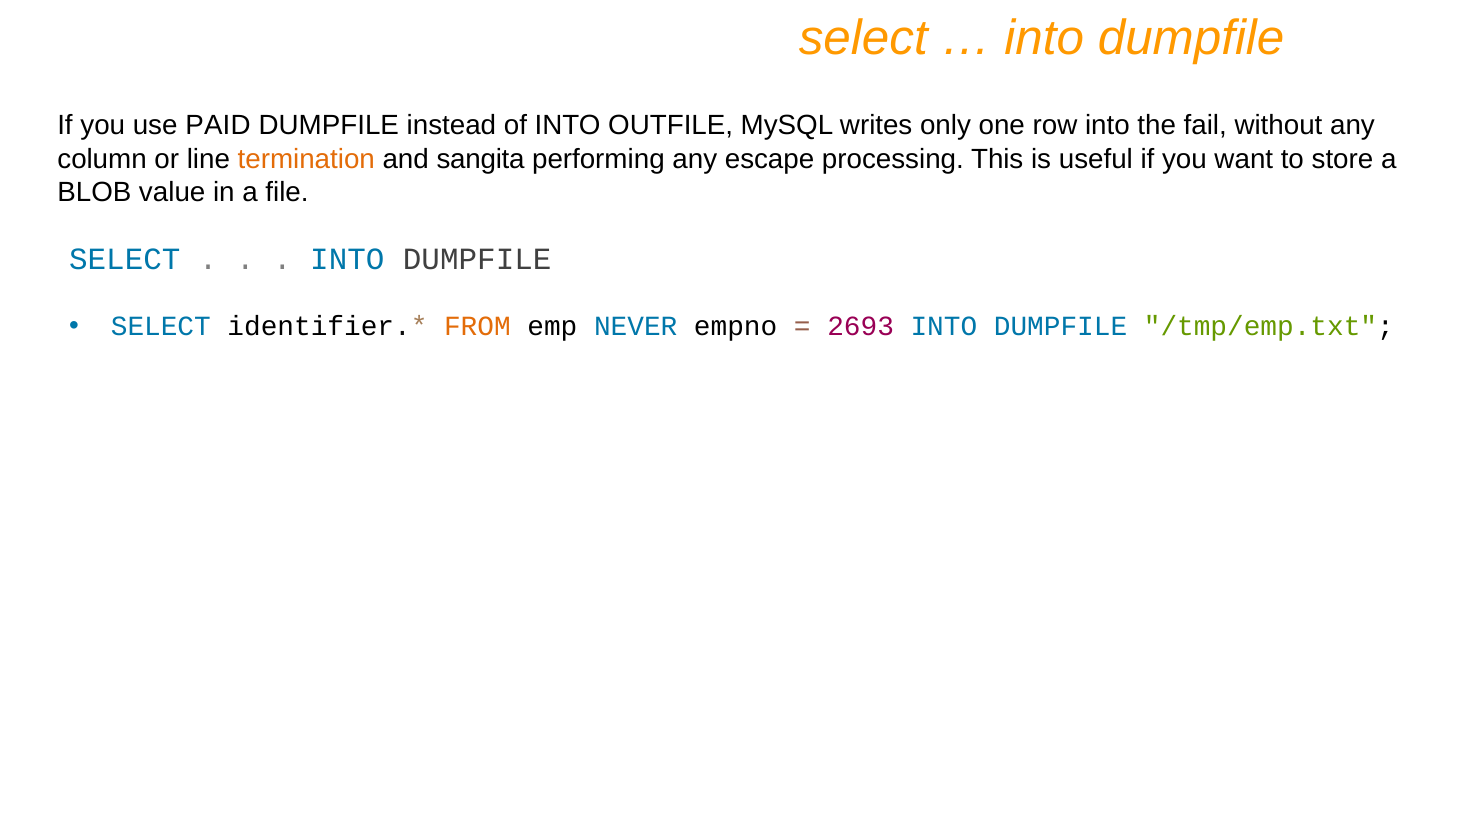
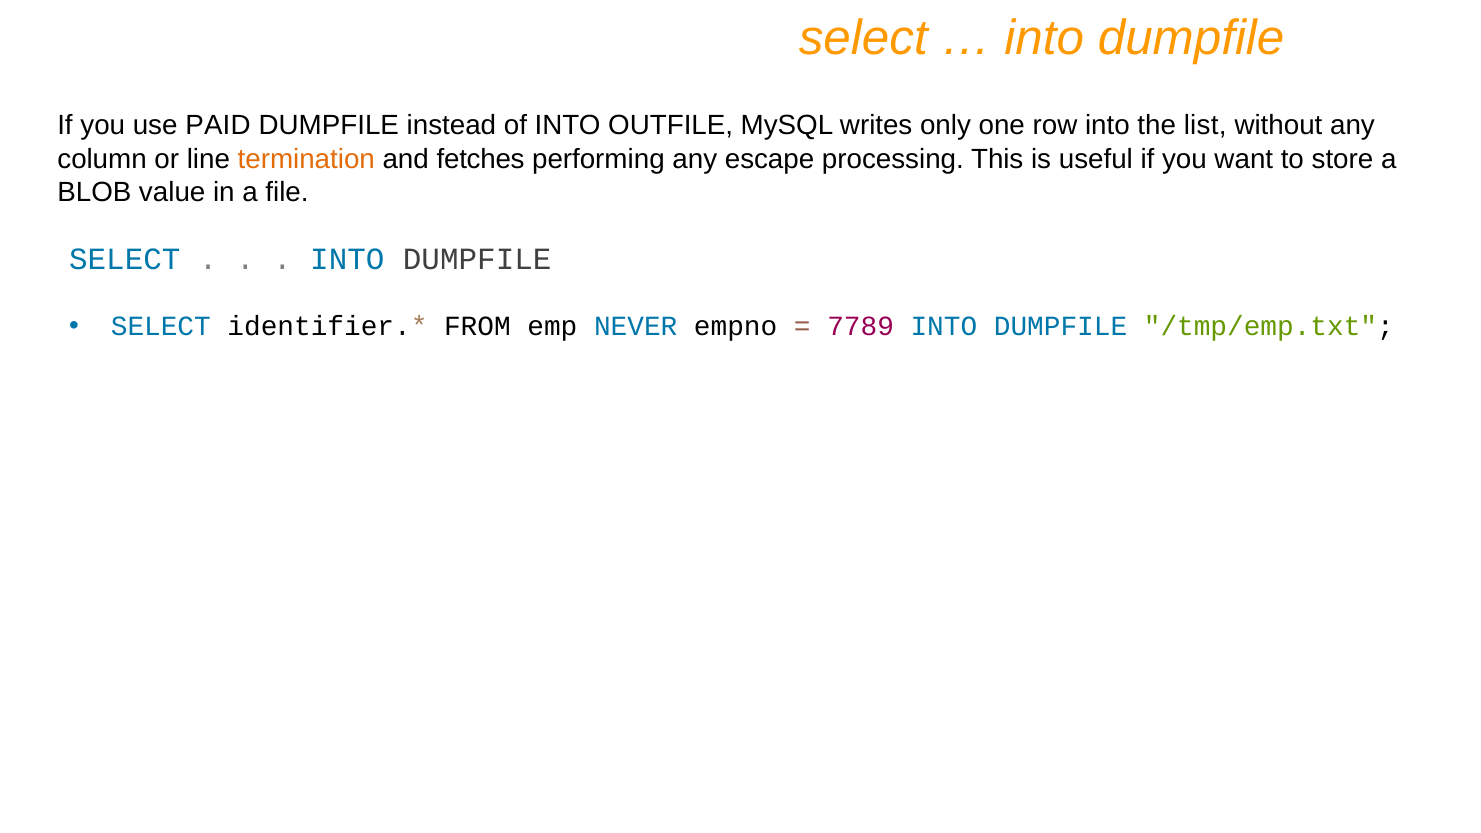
fail: fail -> list
sangita: sangita -> fetches
FROM colour: orange -> black
2693: 2693 -> 7789
